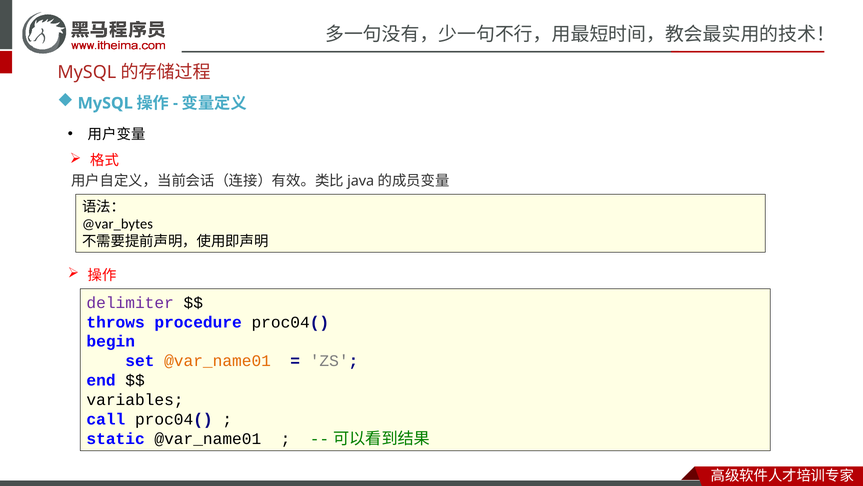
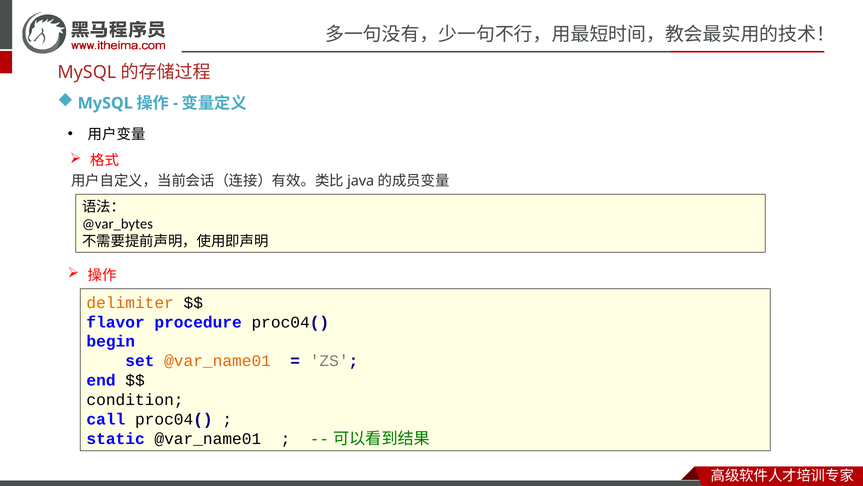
delimiter colour: purple -> orange
throws: throws -> flavor
variables: variables -> condition
